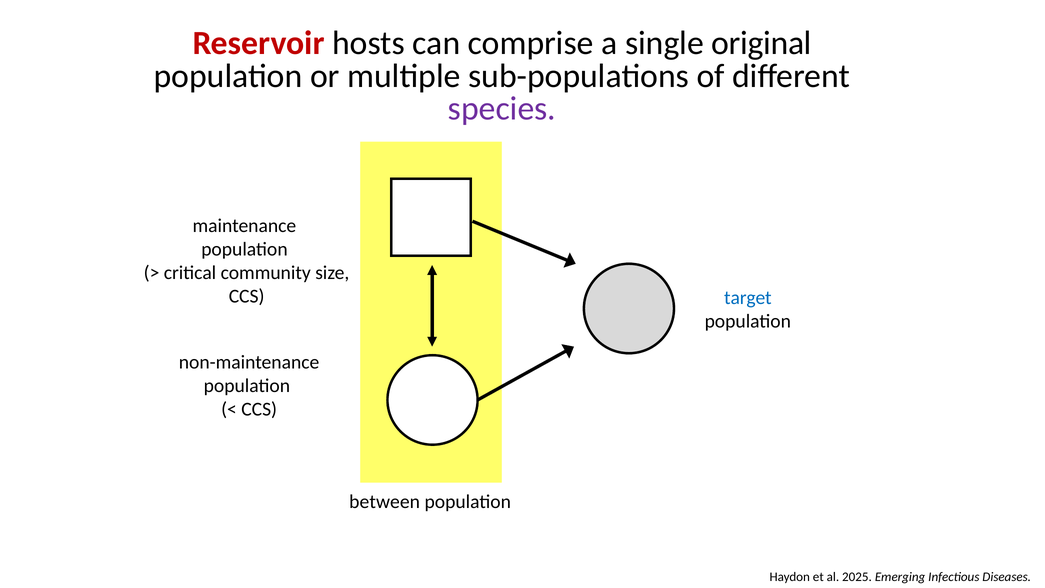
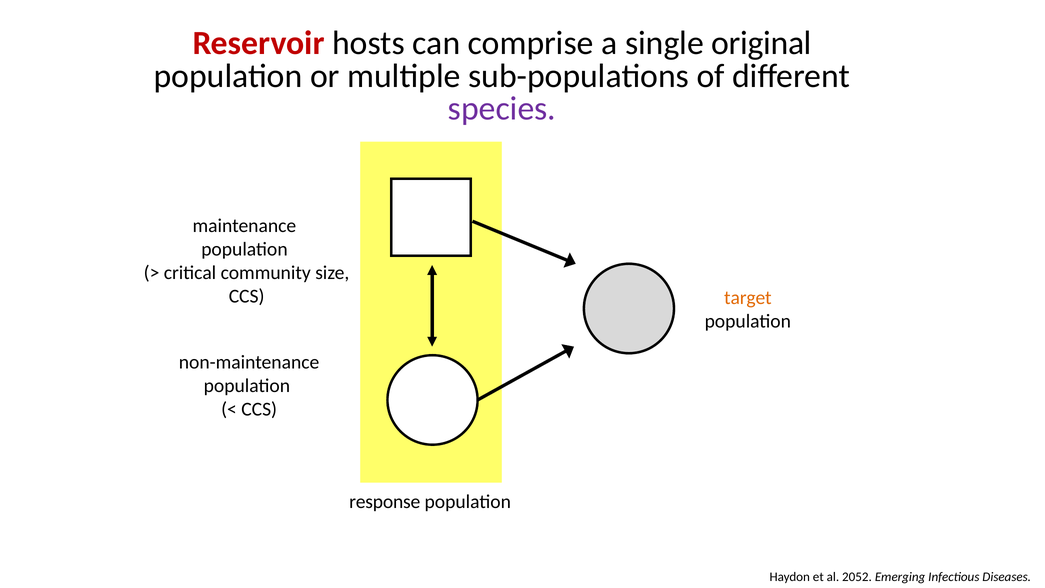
target colour: blue -> orange
between: between -> response
2025: 2025 -> 2052
